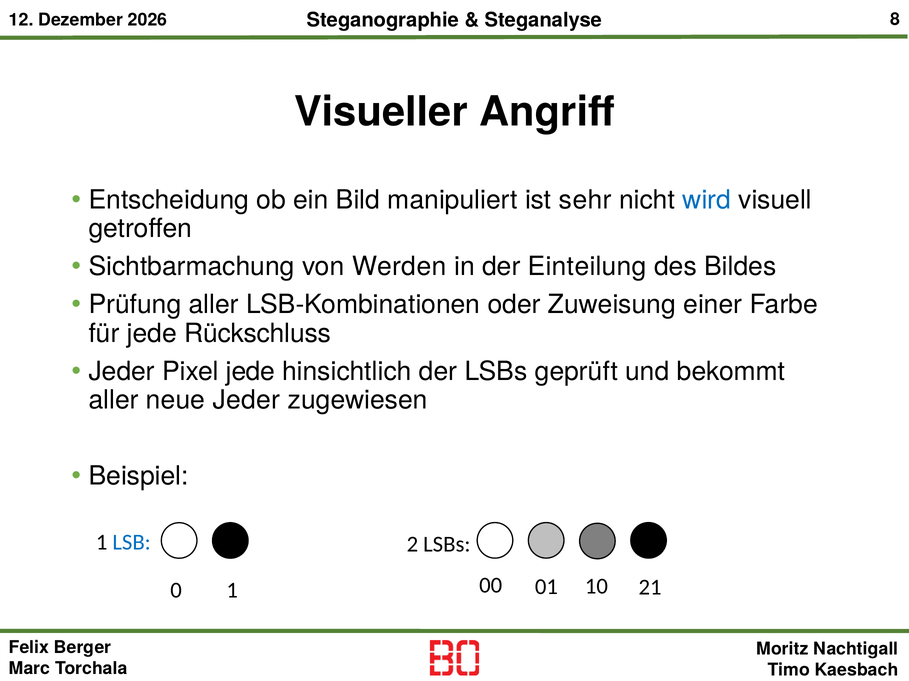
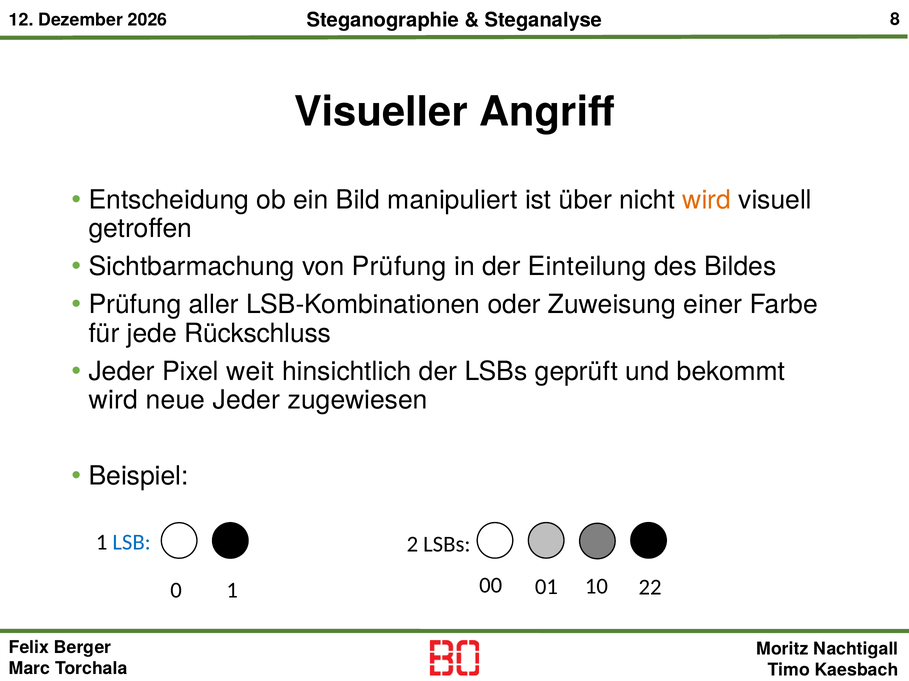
sehr: sehr -> über
wird at (707, 200) colour: blue -> orange
von Werden: Werden -> Prüfung
Pixel jede: jede -> weit
aller at (114, 400): aller -> wird
21: 21 -> 22
